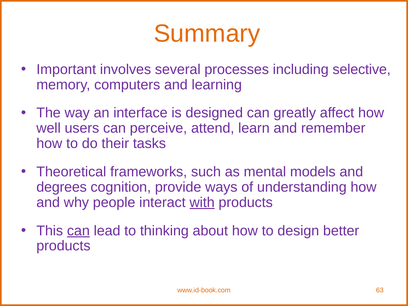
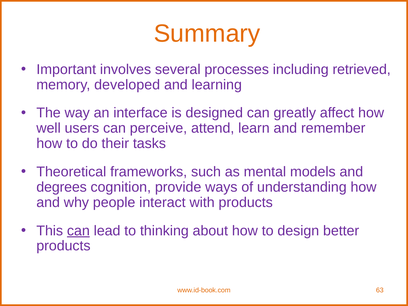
selective: selective -> retrieved
computers: computers -> developed
with underline: present -> none
